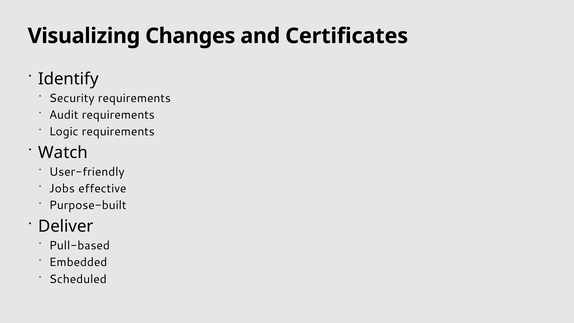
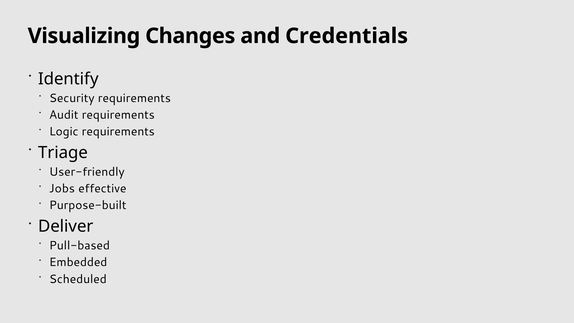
Certificates: Certificates -> Credentials
Watch: Watch -> Triage
